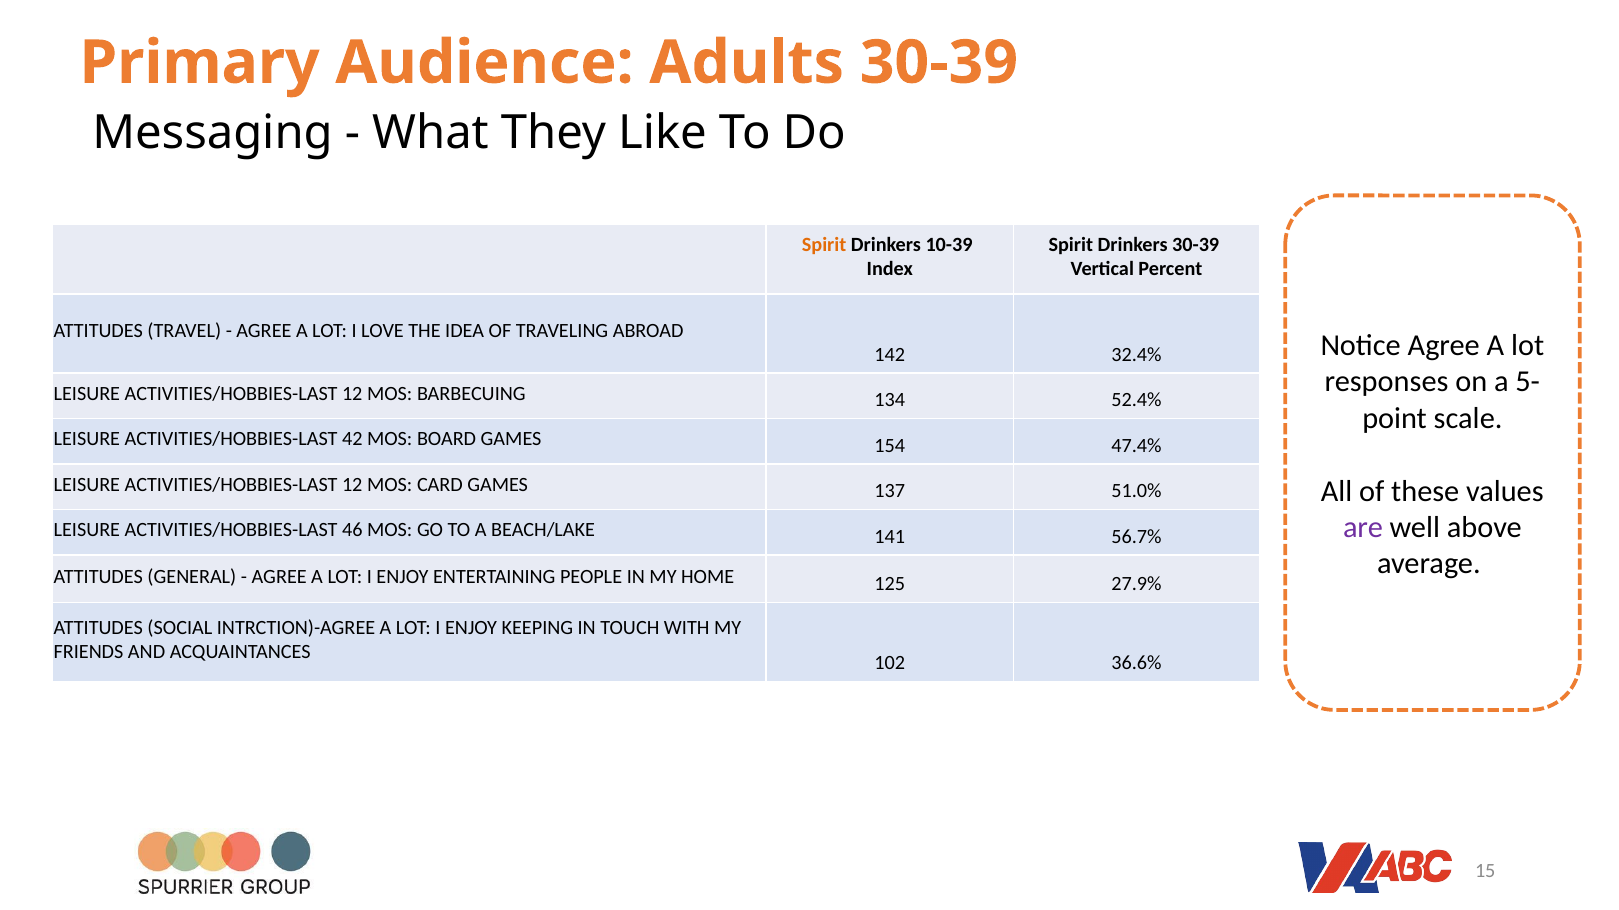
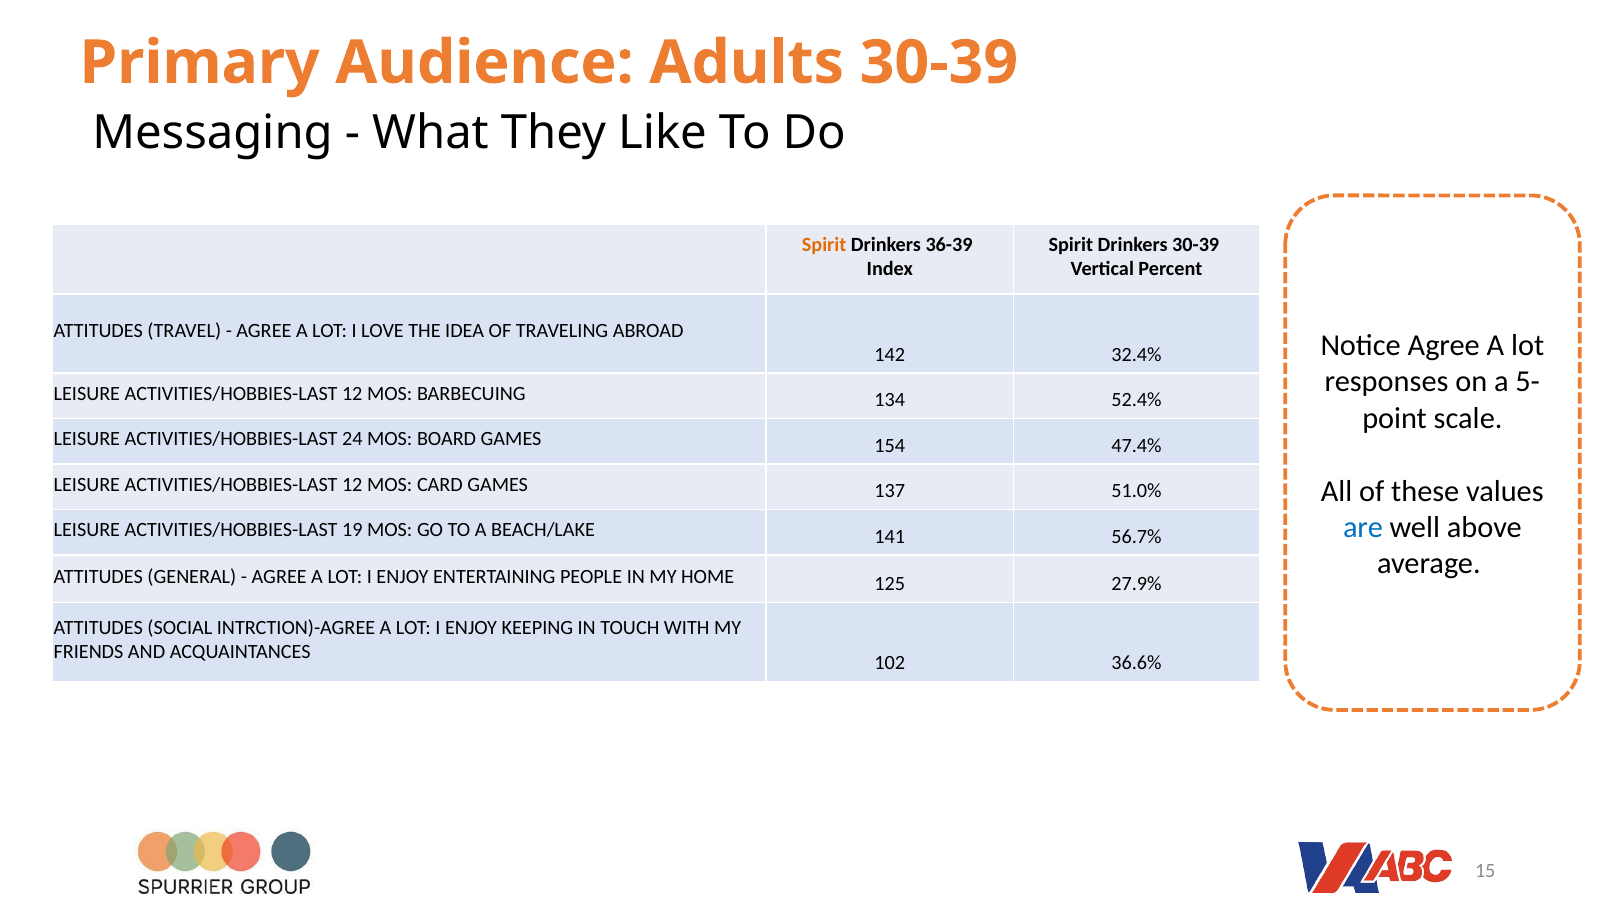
10-39: 10-39 -> 36-39
42: 42 -> 24
are colour: purple -> blue
46: 46 -> 19
